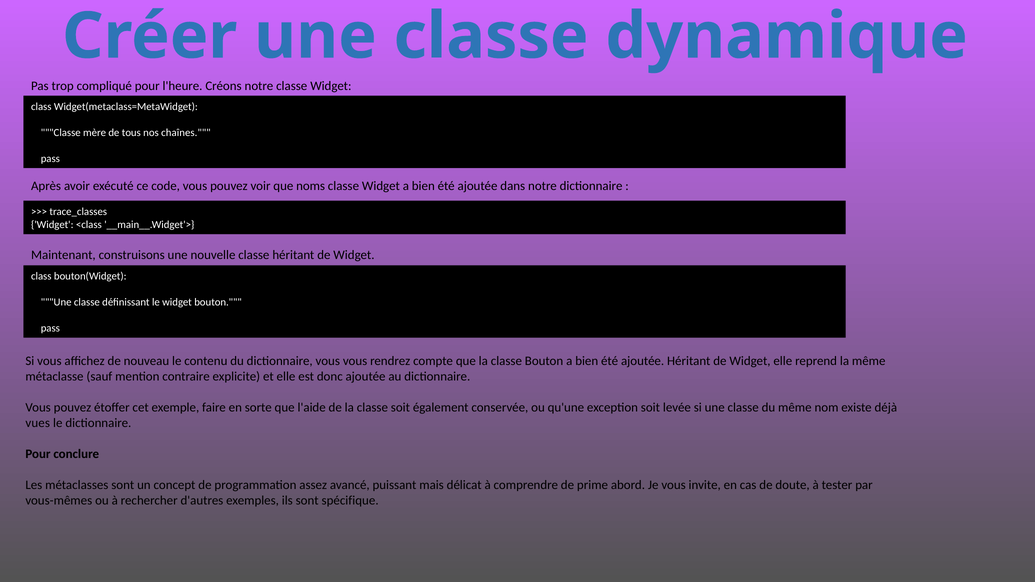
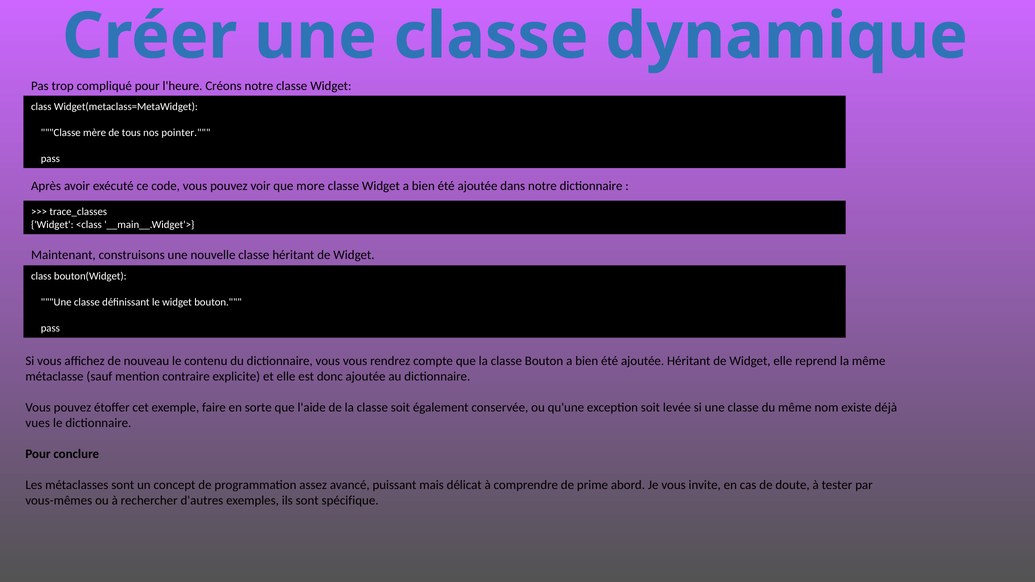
chaînes: chaînes -> pointer
noms: noms -> more
